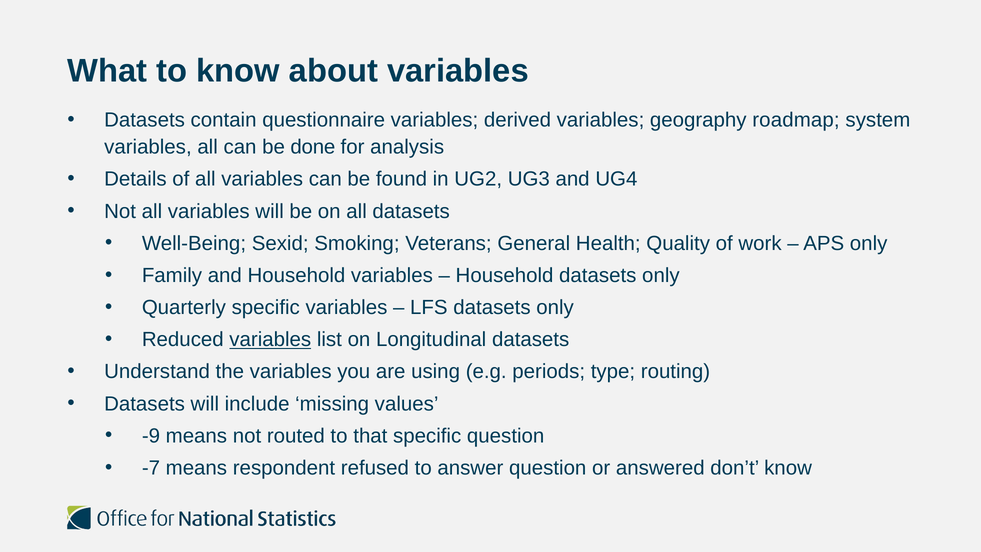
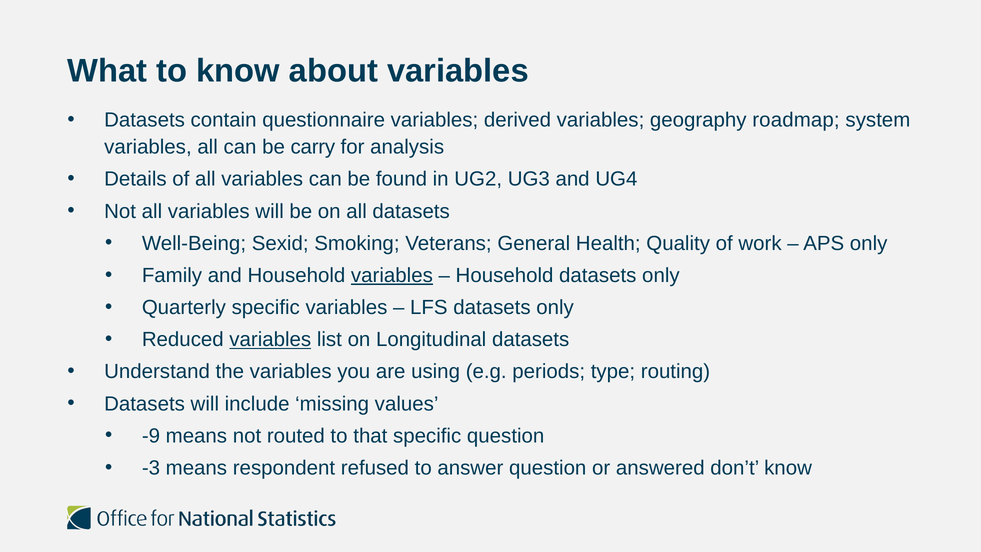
done: done -> carry
variables at (392, 275) underline: none -> present
-7: -7 -> -3
